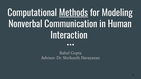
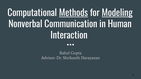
Modeling underline: none -> present
